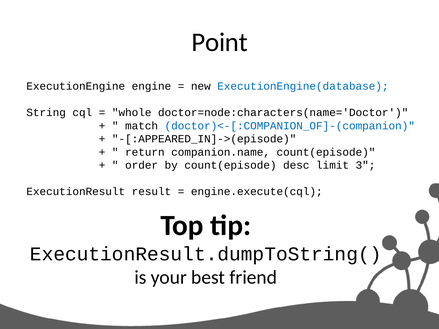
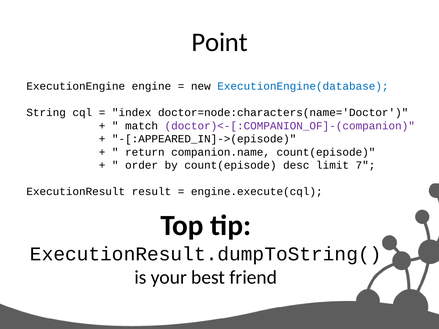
whole: whole -> index
doctor)<-[:COMPANION_OF]-(companion colour: blue -> purple
3: 3 -> 7
